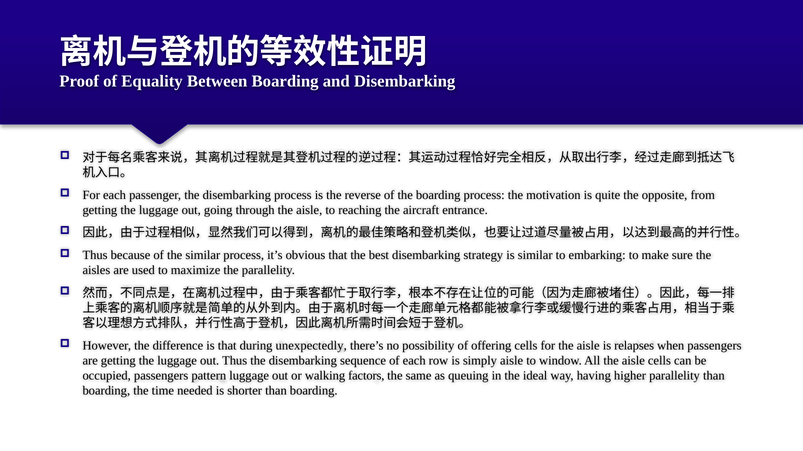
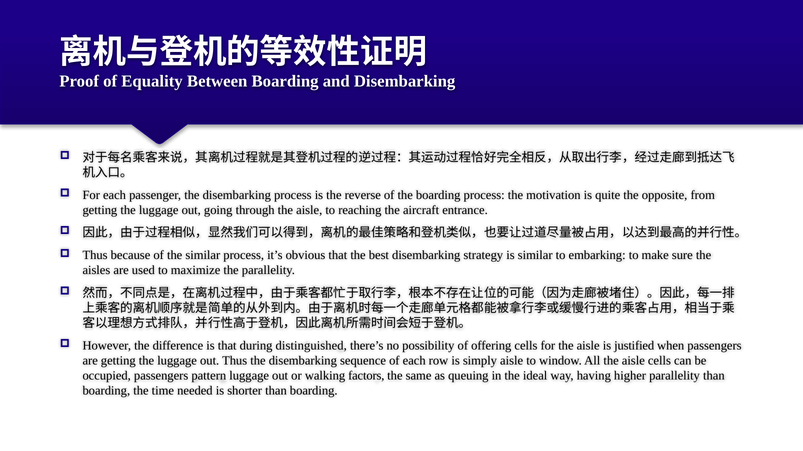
unexpectedly: unexpectedly -> distinguished
relapses: relapses -> justified
